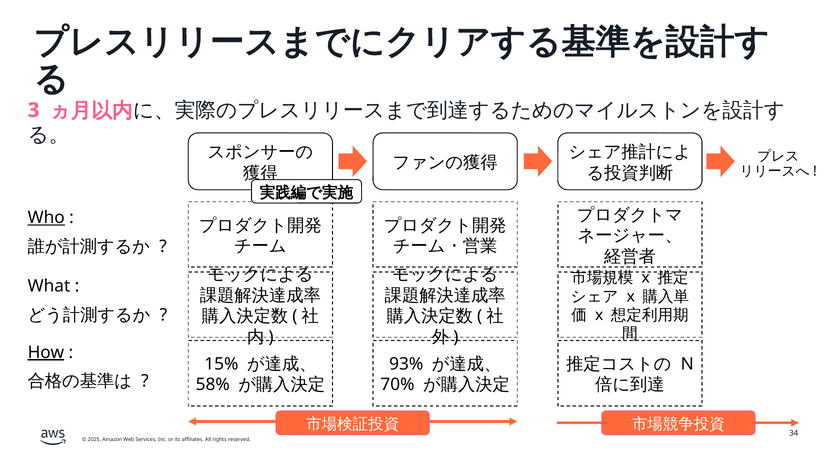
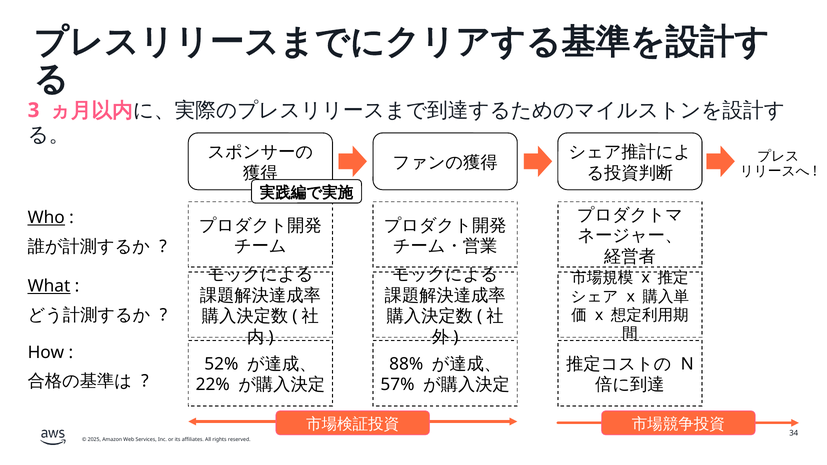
What underline: none -> present
How underline: present -> none
15%: 15% -> 52%
93%: 93% -> 88%
58%: 58% -> 22%
70%: 70% -> 57%
